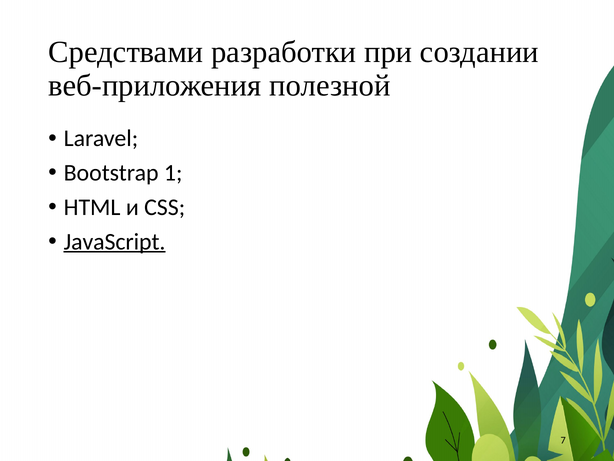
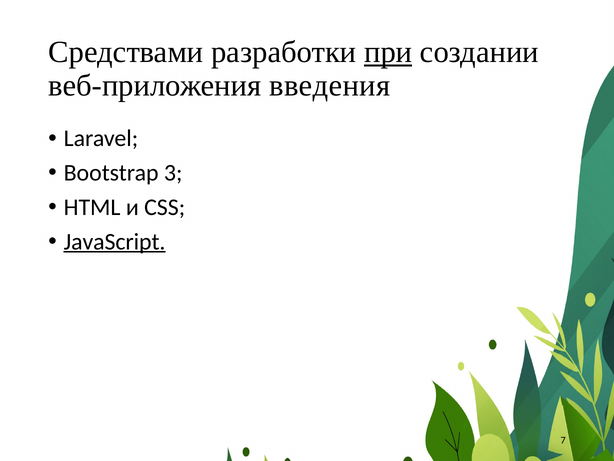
при underline: none -> present
полезной: полезной -> введения
1: 1 -> 3
